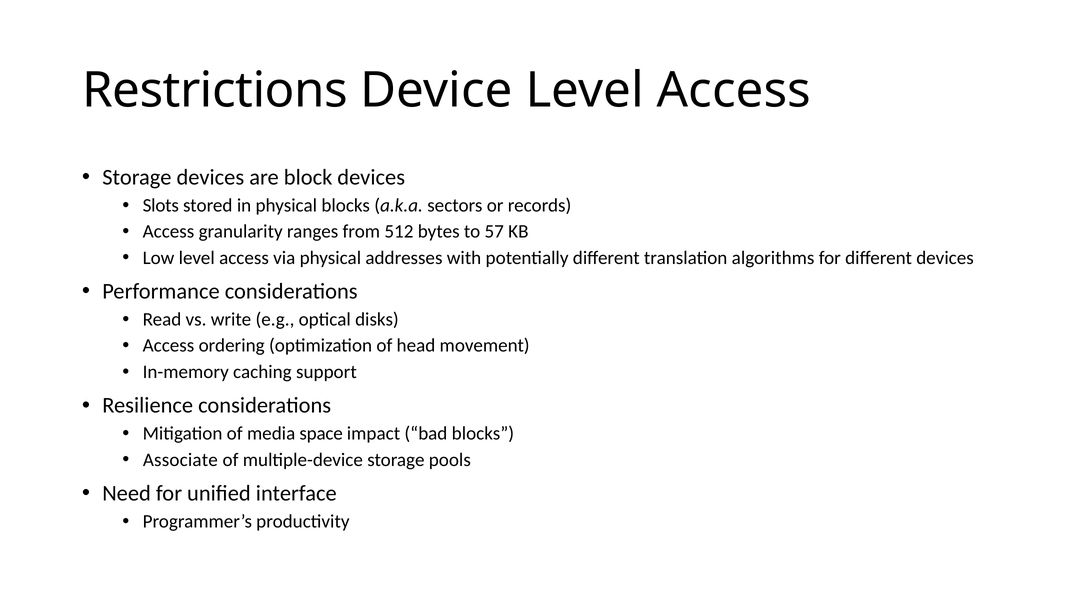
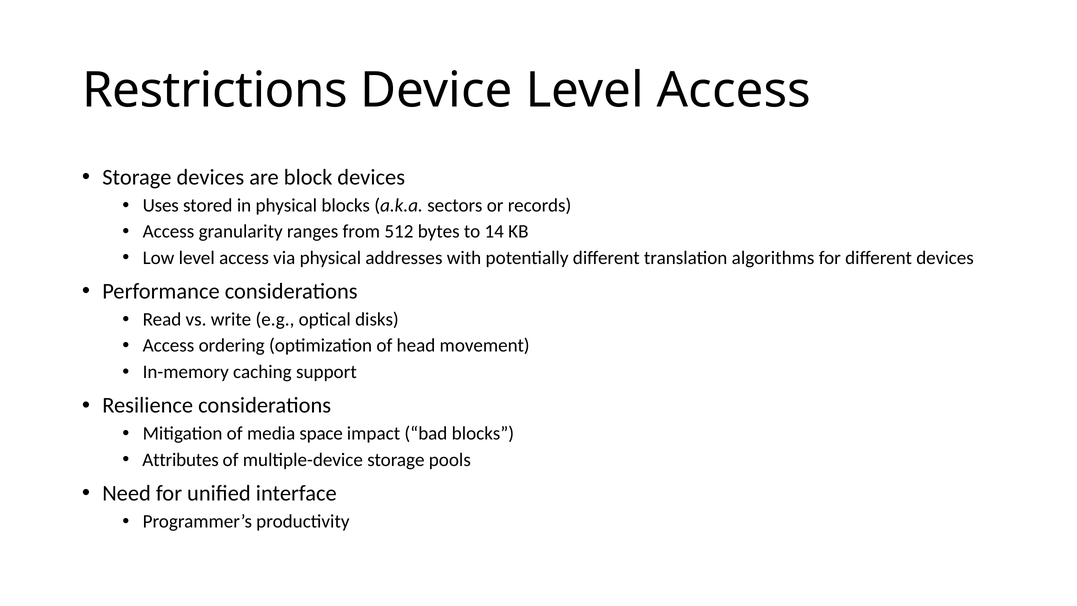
Slots: Slots -> Uses
57: 57 -> 14
Associate: Associate -> Attributes
